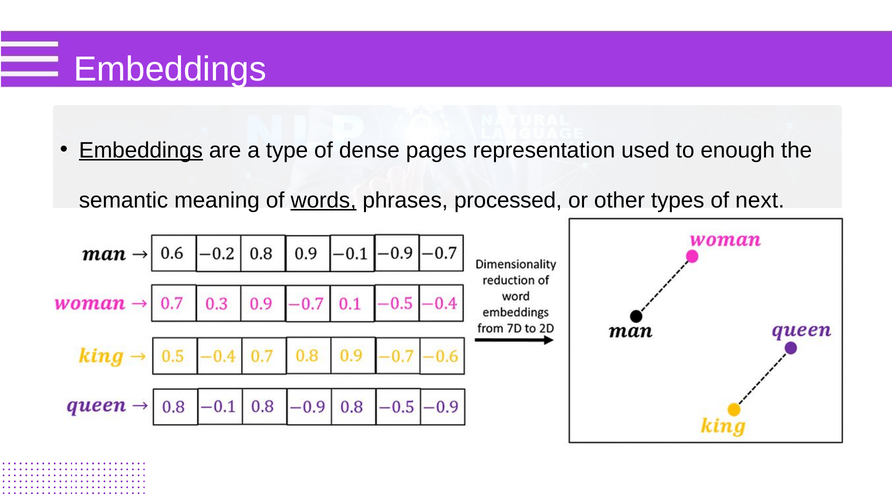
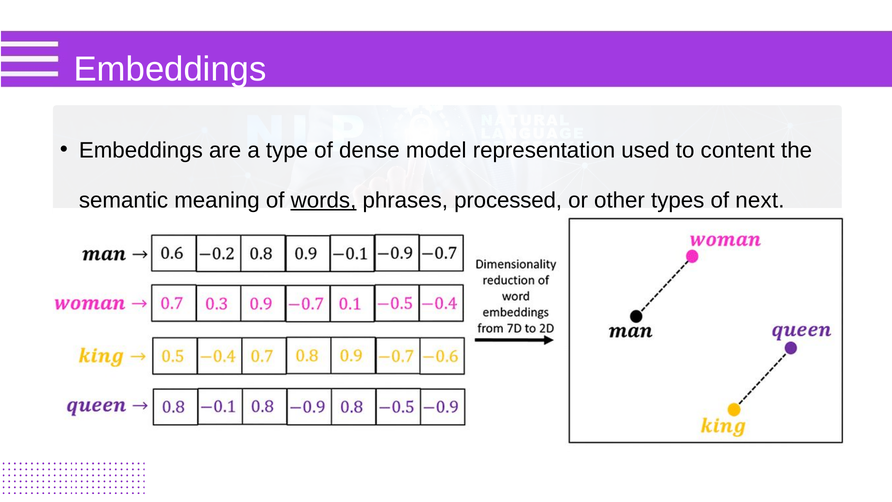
Embeddings at (141, 150) underline: present -> none
pages: pages -> model
enough: enough -> content
